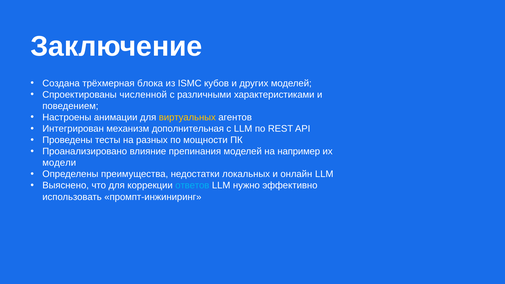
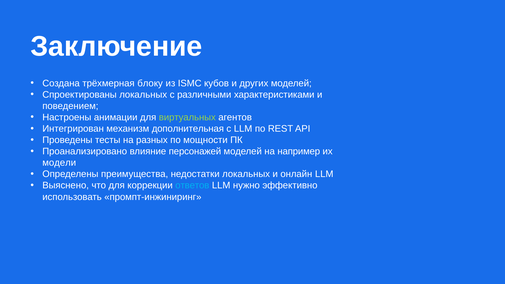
блока: блока -> блоку
Спроектированы численной: численной -> локальных
виртуальных colour: yellow -> light green
препинания: препинания -> персонажей
